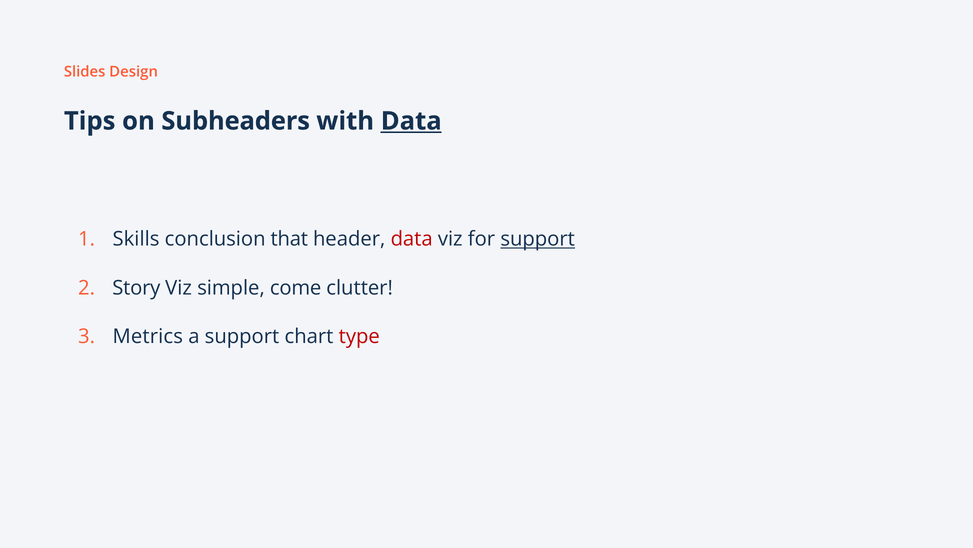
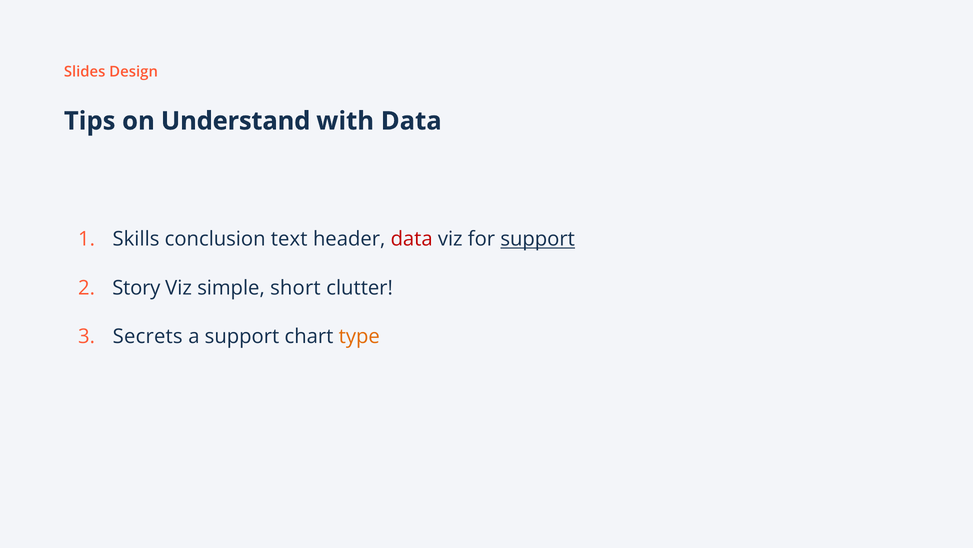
Subheaders: Subheaders -> Understand
Data at (411, 121) underline: present -> none
that: that -> text
come: come -> short
Metrics: Metrics -> Secrets
type colour: red -> orange
